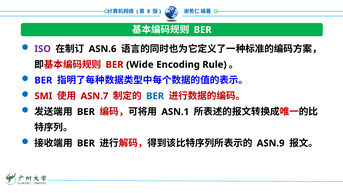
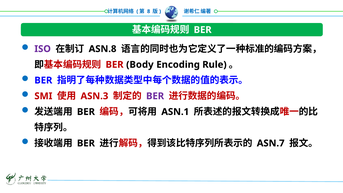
ASN.6: ASN.6 -> ASN.8
Wide: Wide -> Body
ASN.7: ASN.7 -> ASN.3
BER at (155, 96) colour: blue -> purple
ASN.9: ASN.9 -> ASN.7
